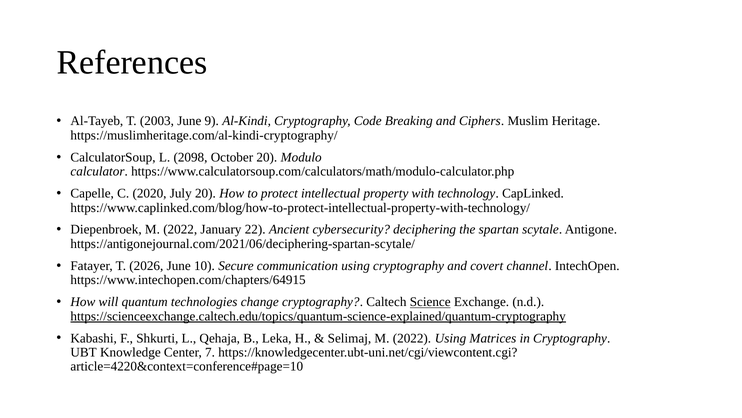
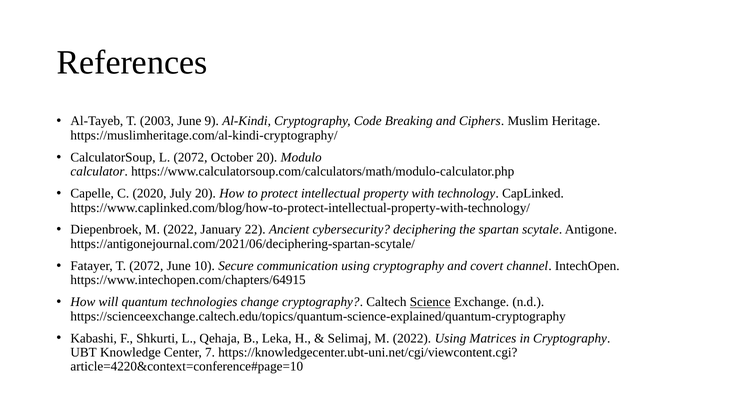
L 2098: 2098 -> 2072
T 2026: 2026 -> 2072
https://scienceexchange.caltech.edu/topics/quantum-science-explained/quantum-cryptography underline: present -> none
